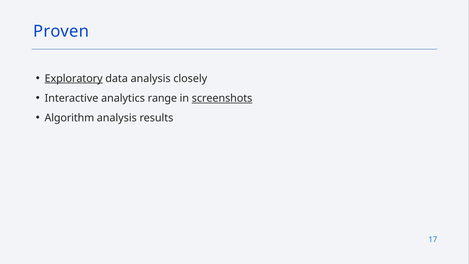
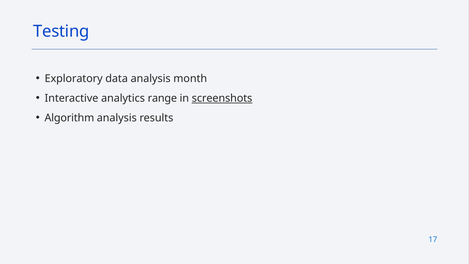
Proven: Proven -> Testing
Exploratory underline: present -> none
closely: closely -> month
